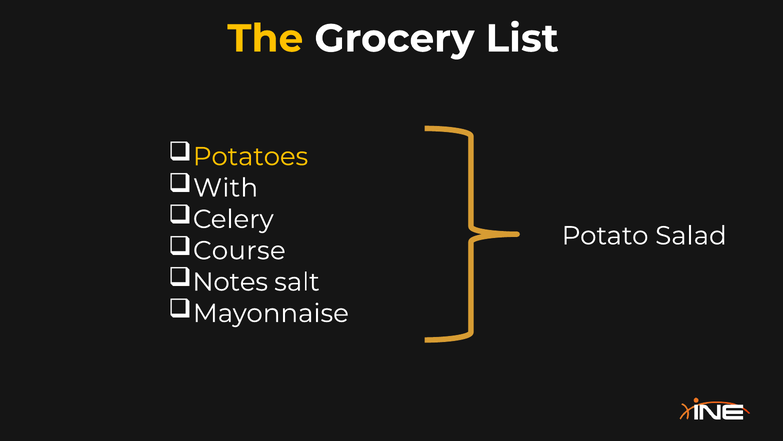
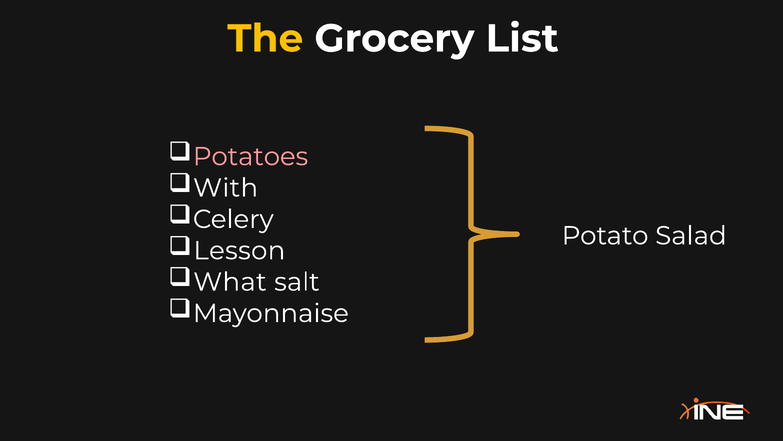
Potatoes colour: yellow -> pink
Course: Course -> Lesson
Notes: Notes -> What
